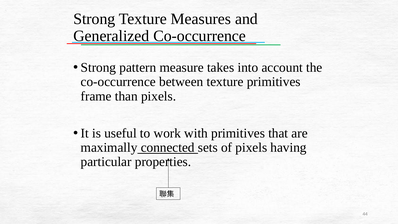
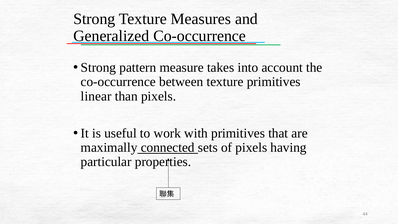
frame: frame -> linear
